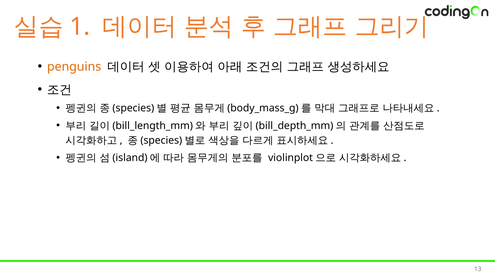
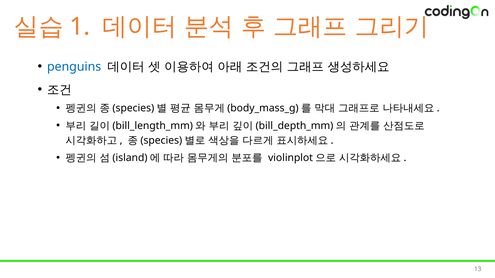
penguins colour: orange -> blue
